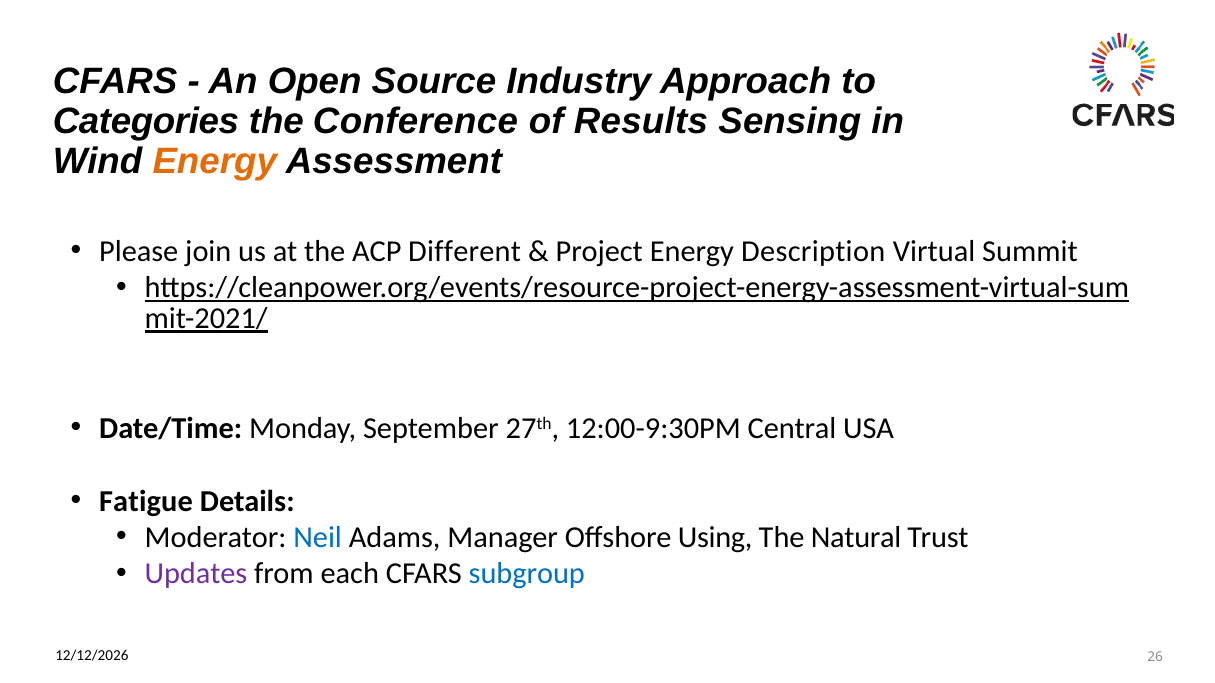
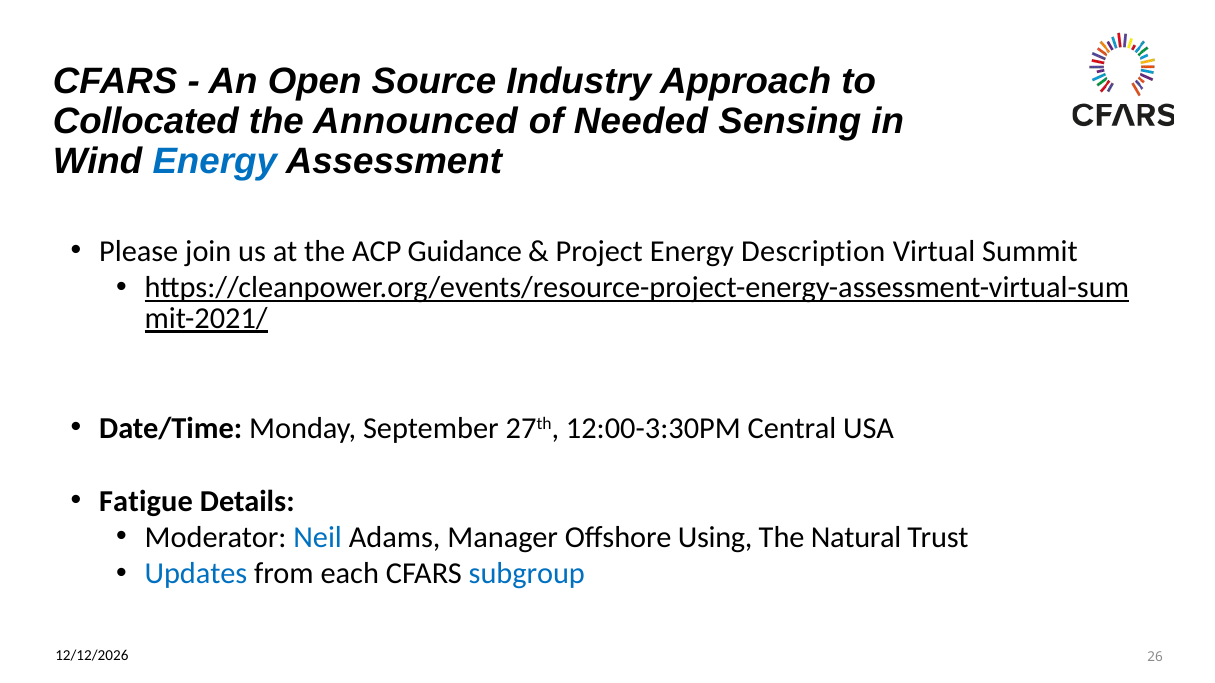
Categories: Categories -> Collocated
Conference: Conference -> Announced
Results: Results -> Needed
Energy at (215, 161) colour: orange -> blue
Different: Different -> Guidance
12:00-9:30PM: 12:00-9:30PM -> 12:00-3:30PM
Updates colour: purple -> blue
